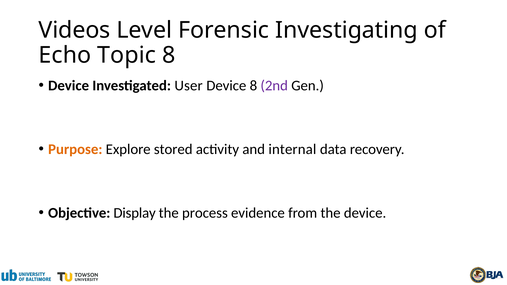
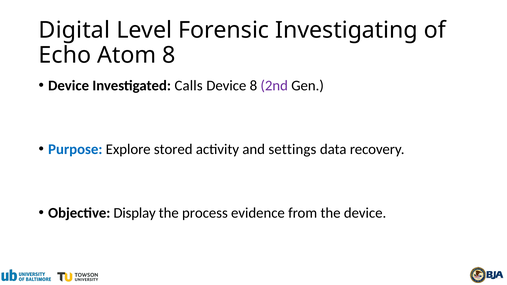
Videos: Videos -> Digital
Topic: Topic -> Atom
User: User -> Calls
Purpose colour: orange -> blue
internal: internal -> settings
